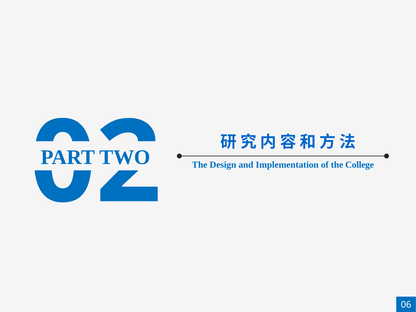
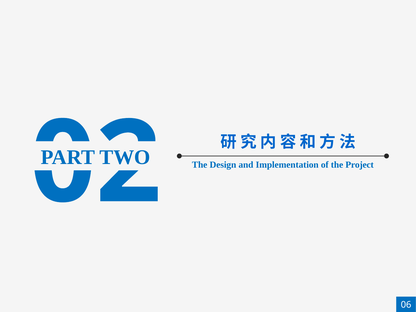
College: College -> Project
